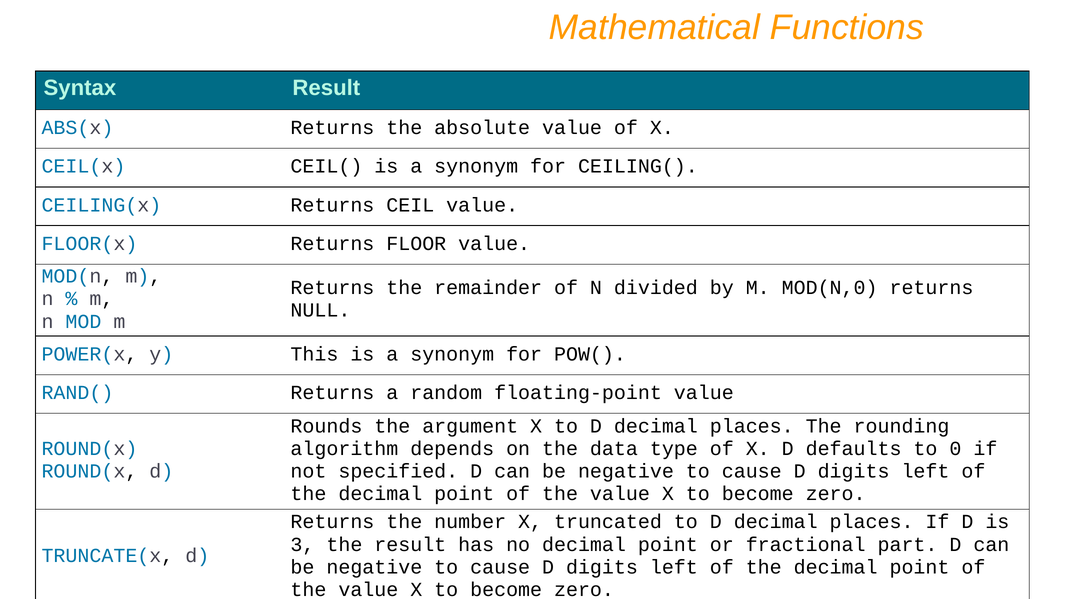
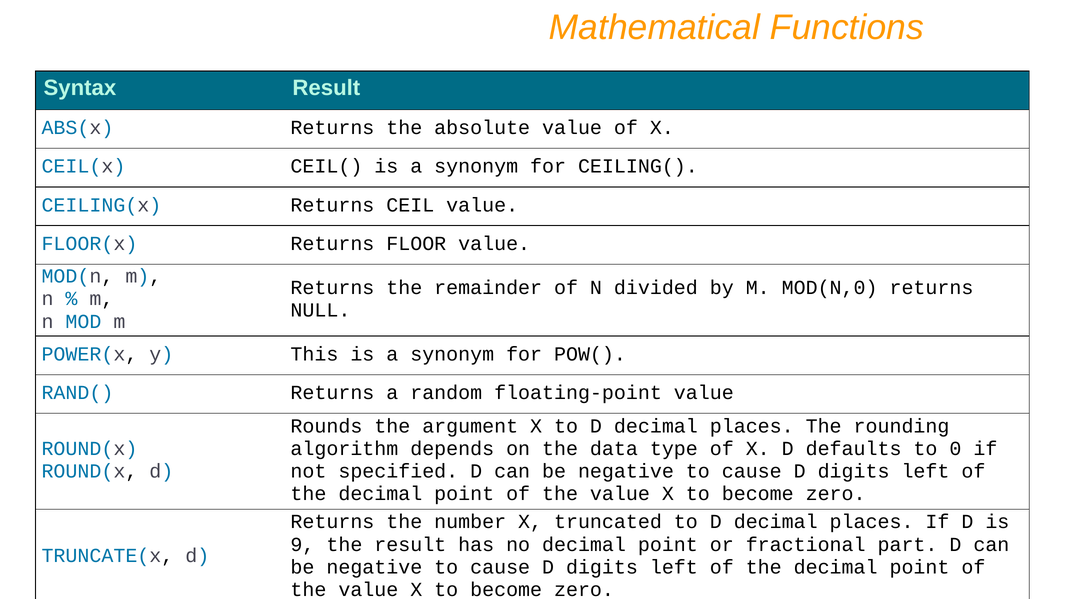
3: 3 -> 9
